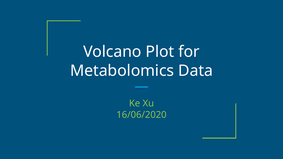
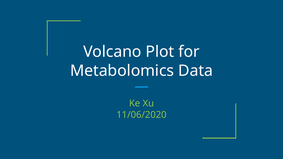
16/06/2020: 16/06/2020 -> 11/06/2020
